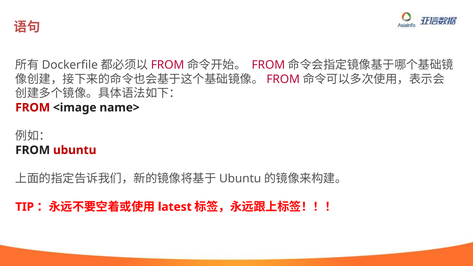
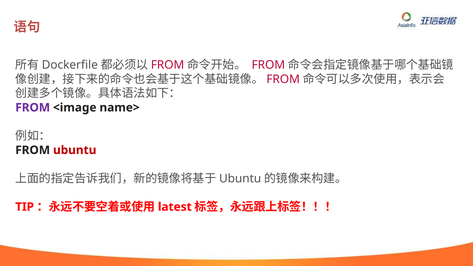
FROM at (33, 108) colour: red -> purple
